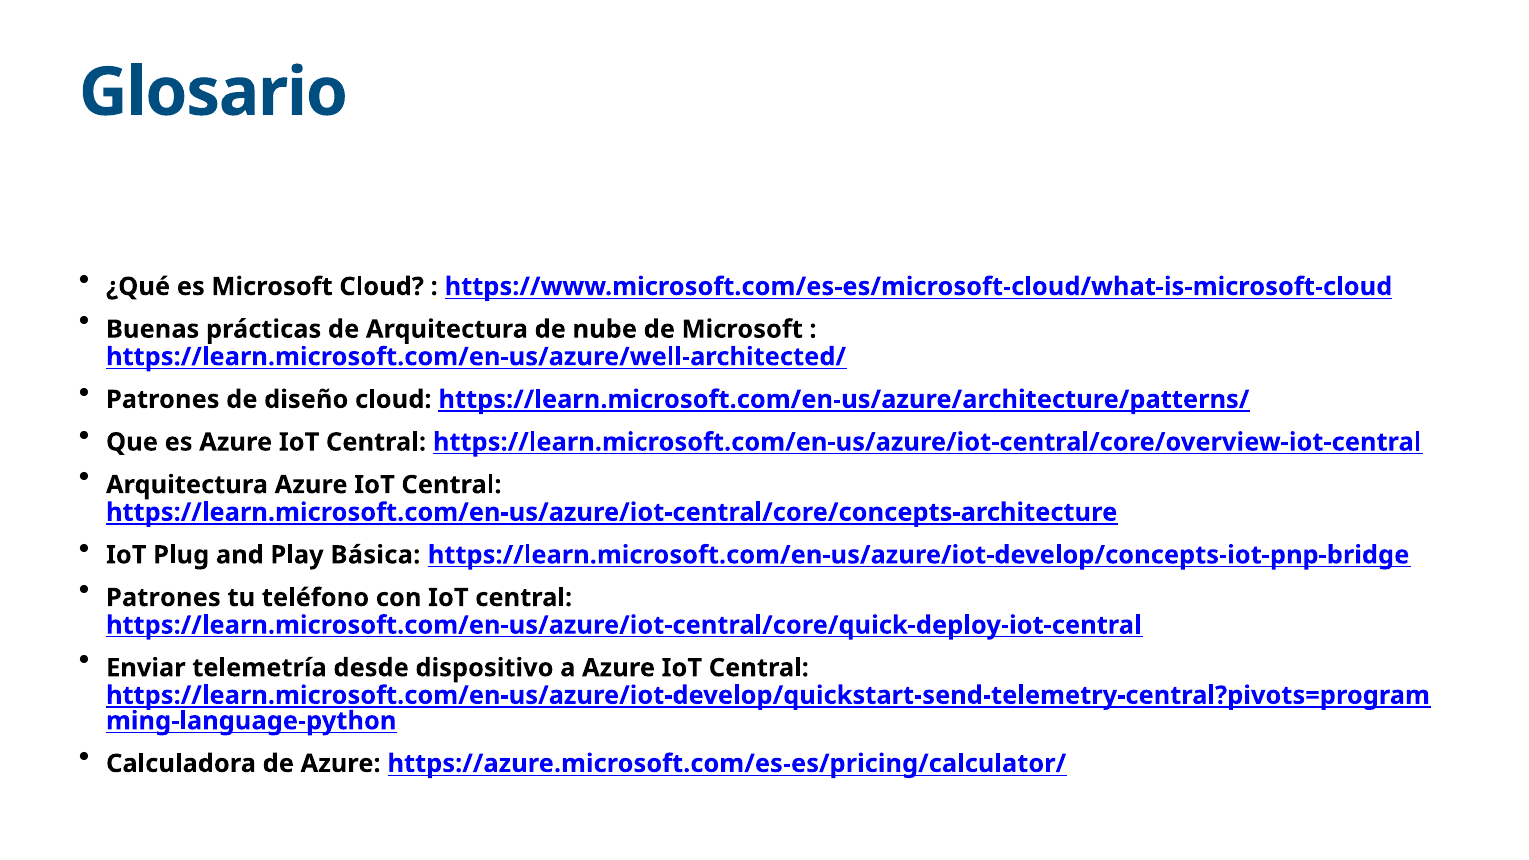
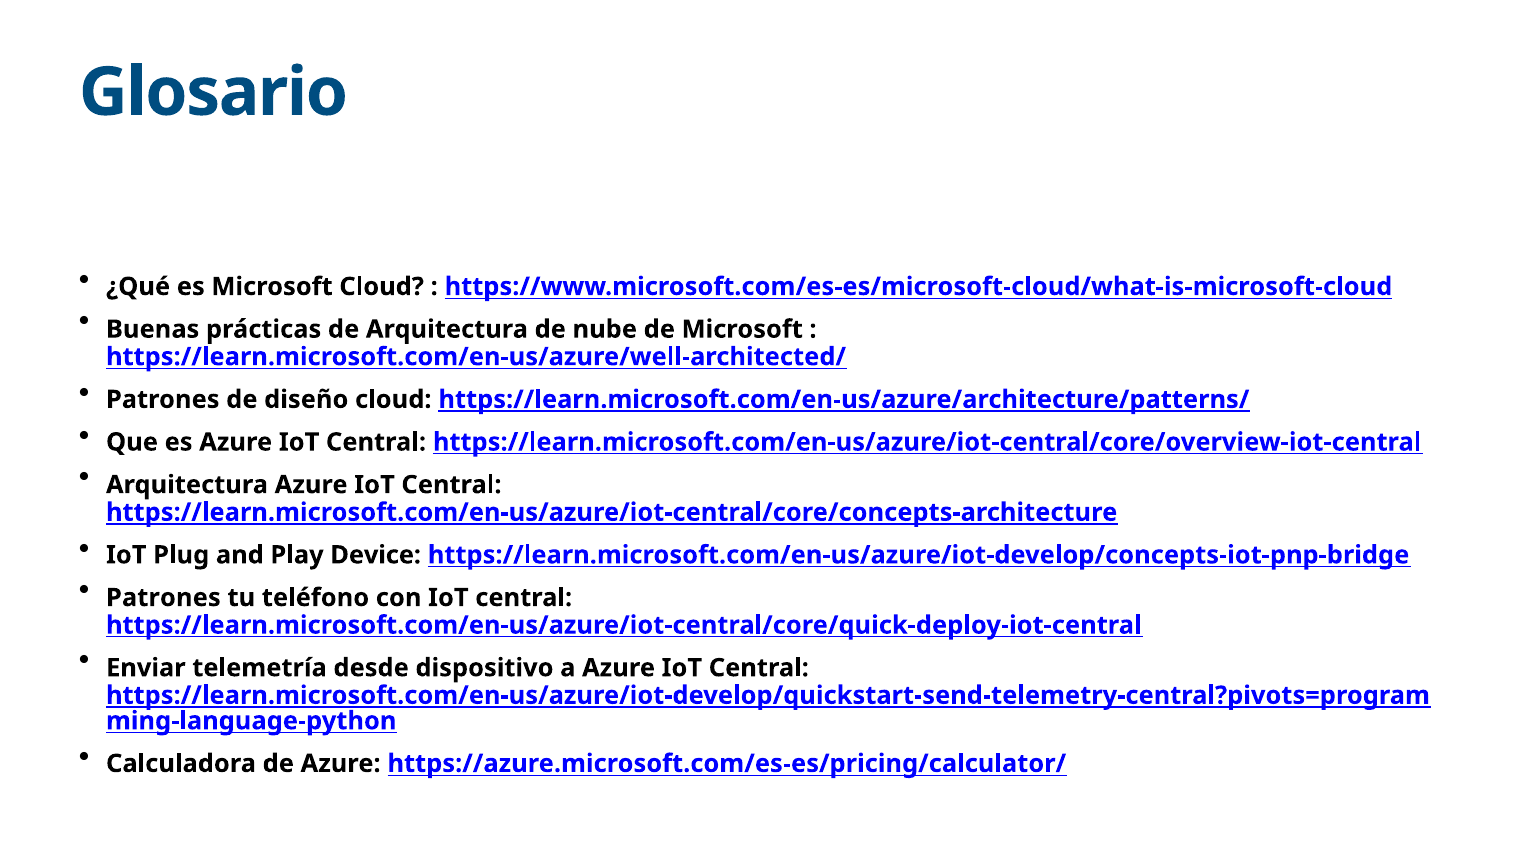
Básica: Básica -> Device
